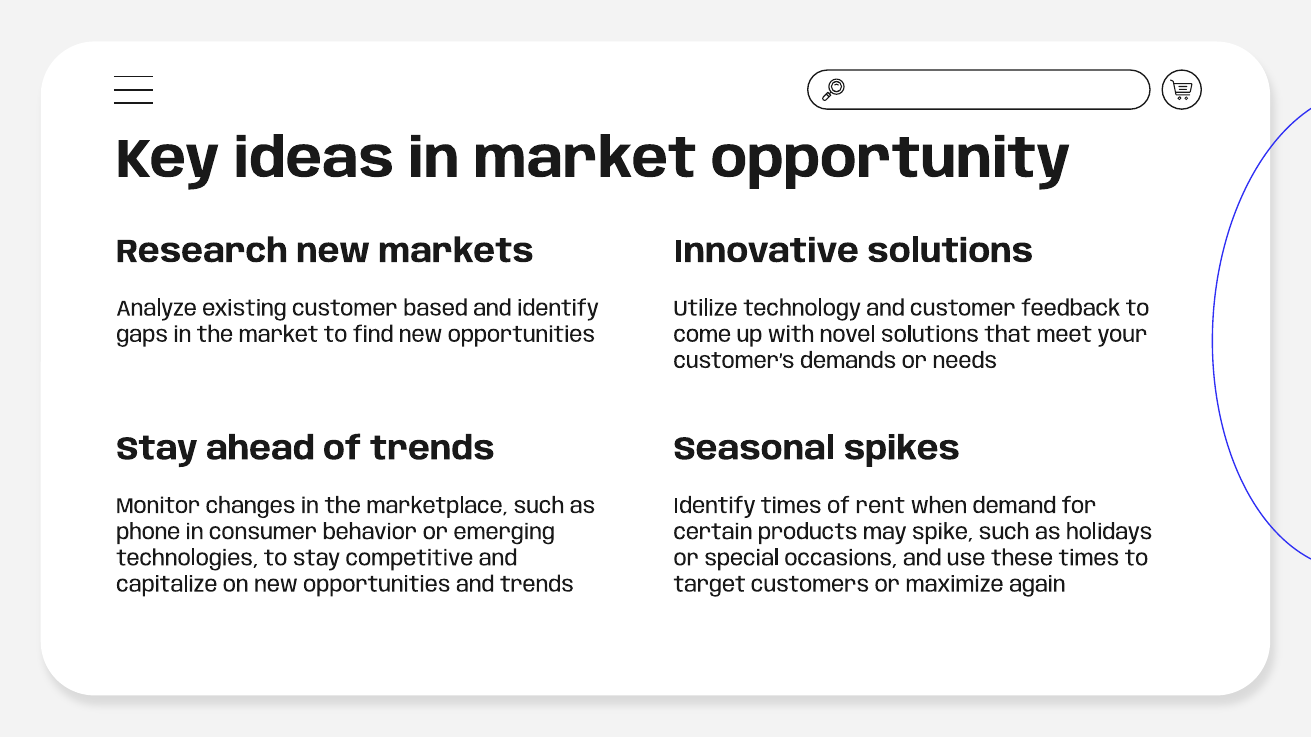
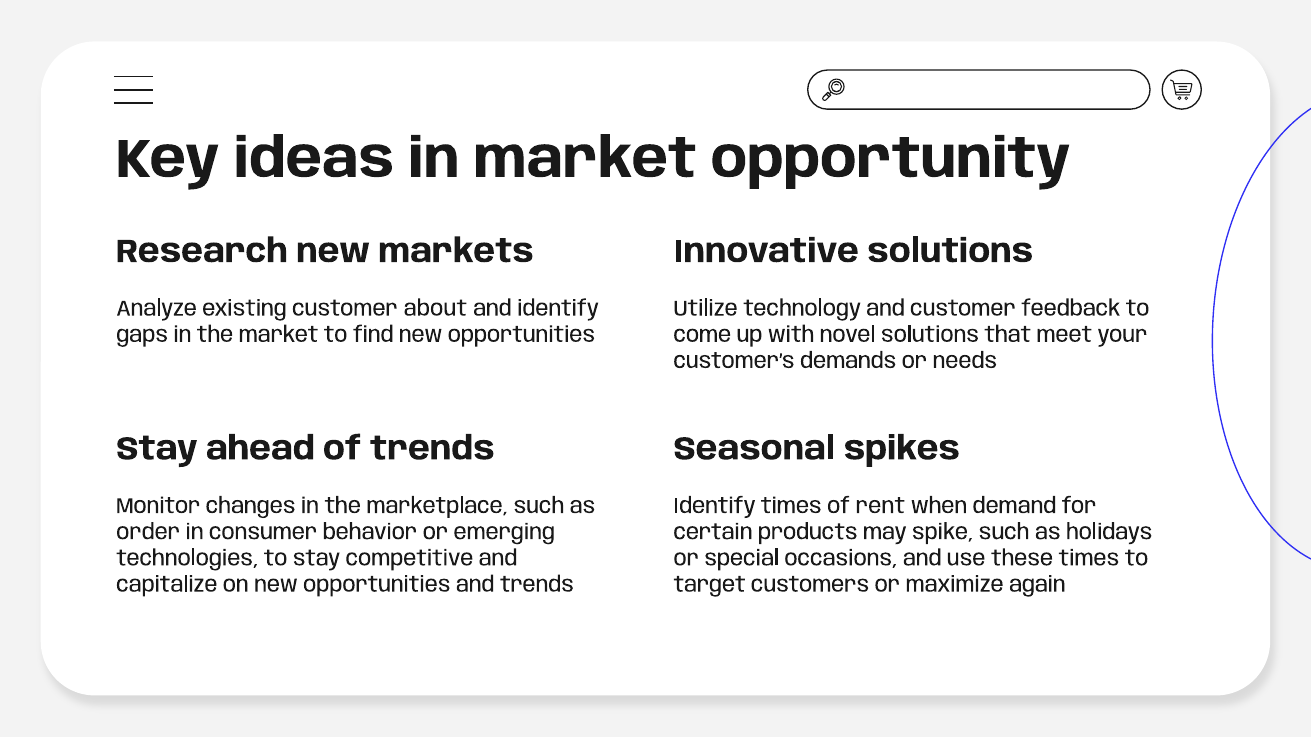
based: based -> about
phone: phone -> order
